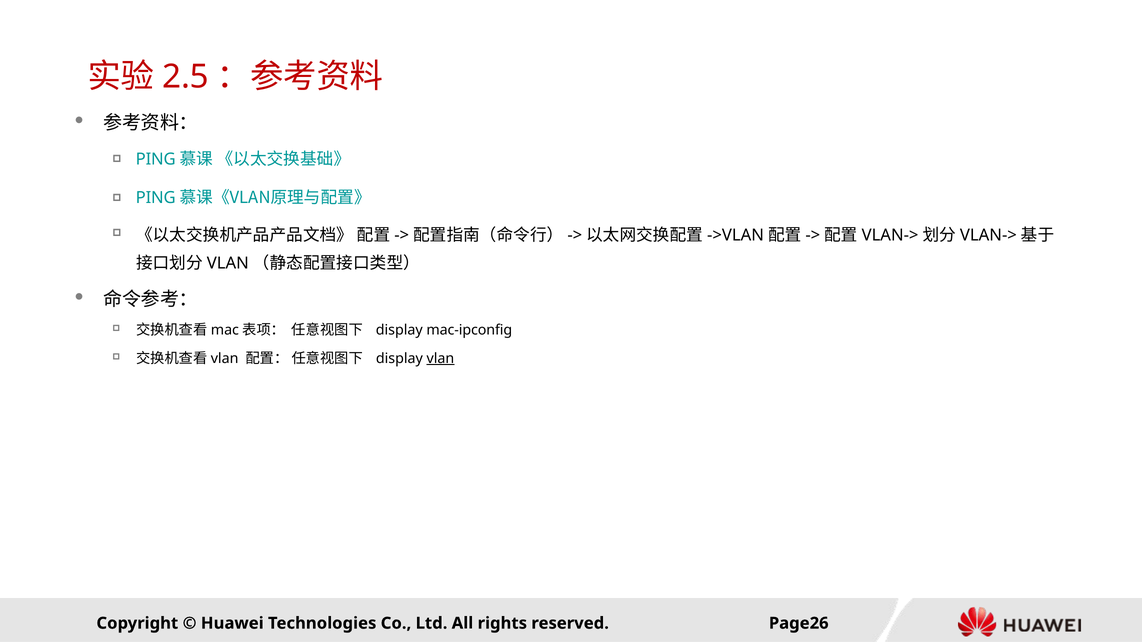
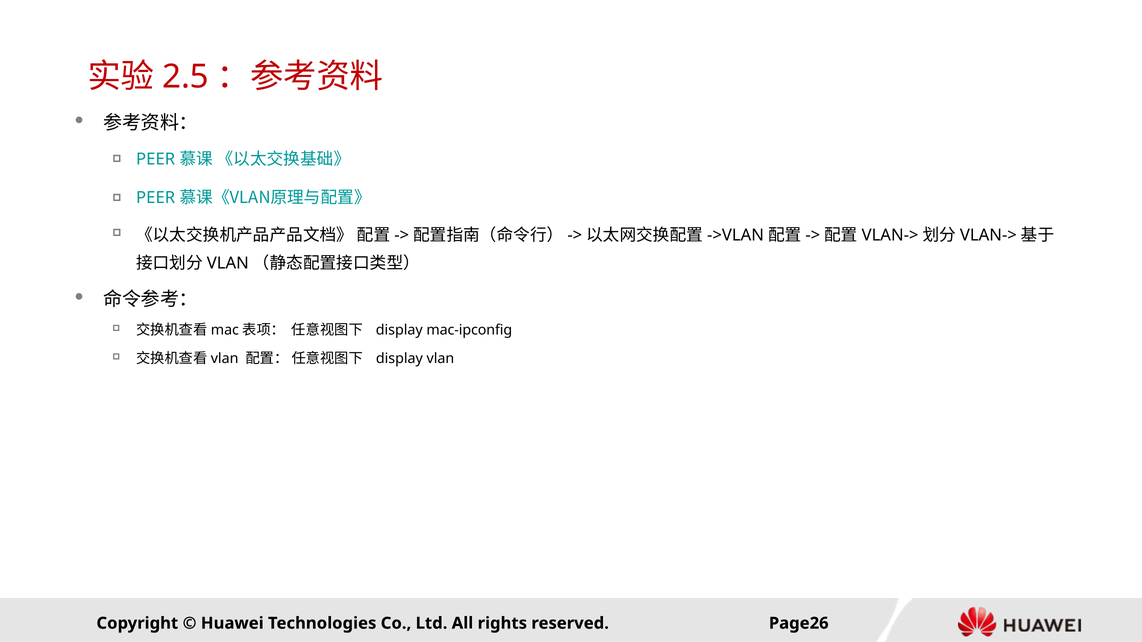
PING at (156, 159): PING -> PEER
PING at (156, 198): PING -> PEER
vlan underline: present -> none
